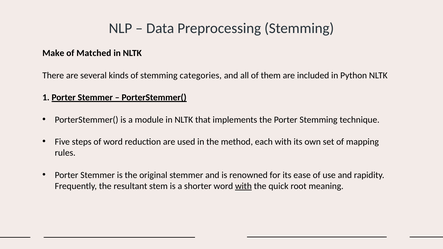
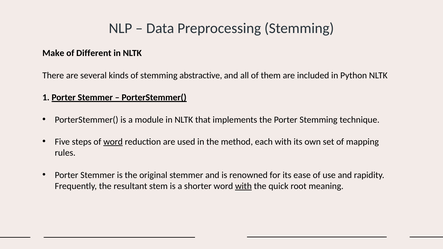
Matched: Matched -> Different
categories: categories -> abstractive
word at (113, 142) underline: none -> present
